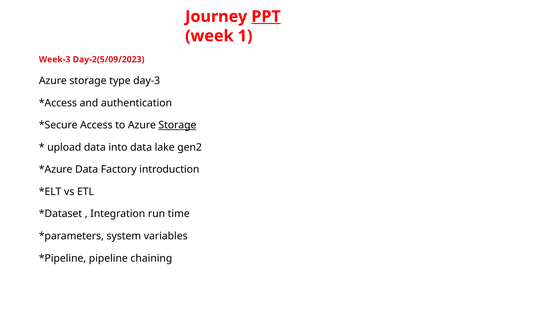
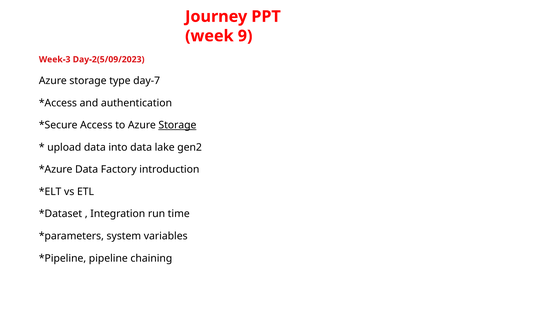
PPT underline: present -> none
1: 1 -> 9
day-3: day-3 -> day-7
